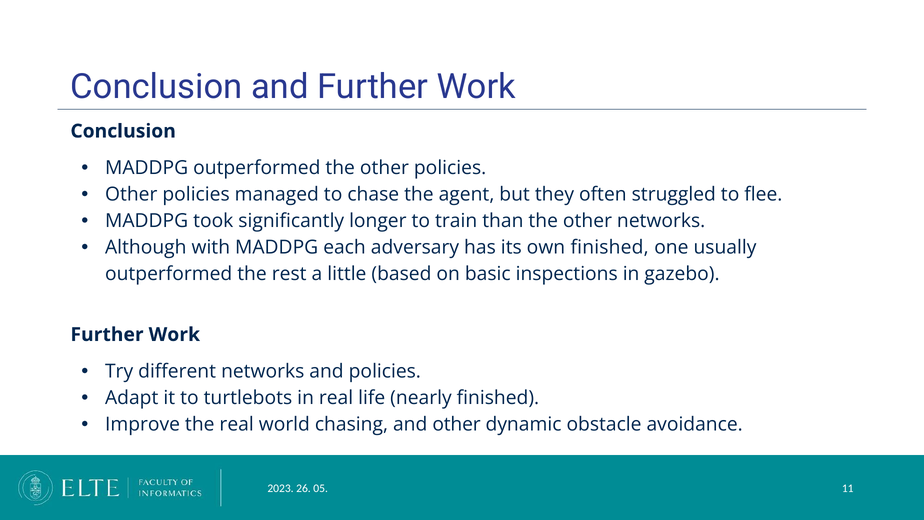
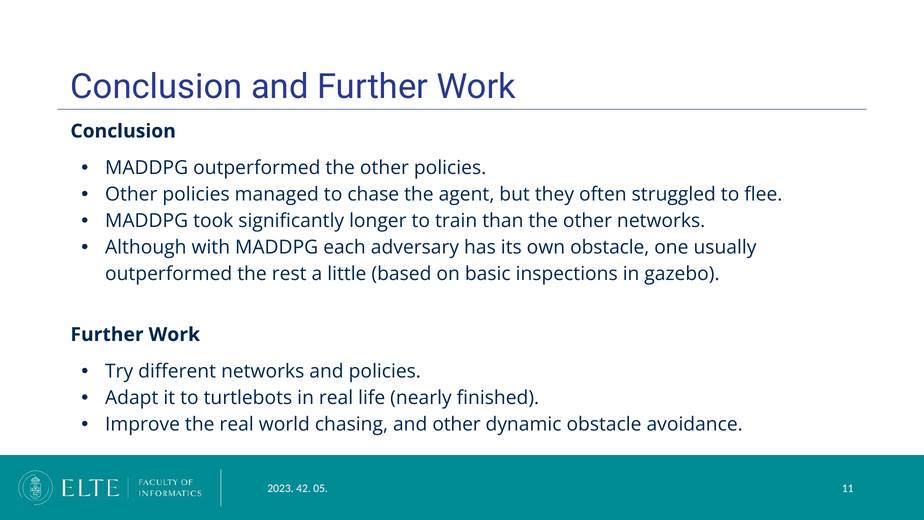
own finished: finished -> obstacle
26: 26 -> 42
